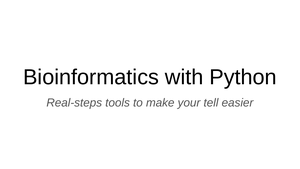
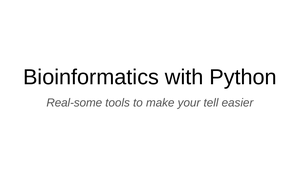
Real-steps: Real-steps -> Real-some
